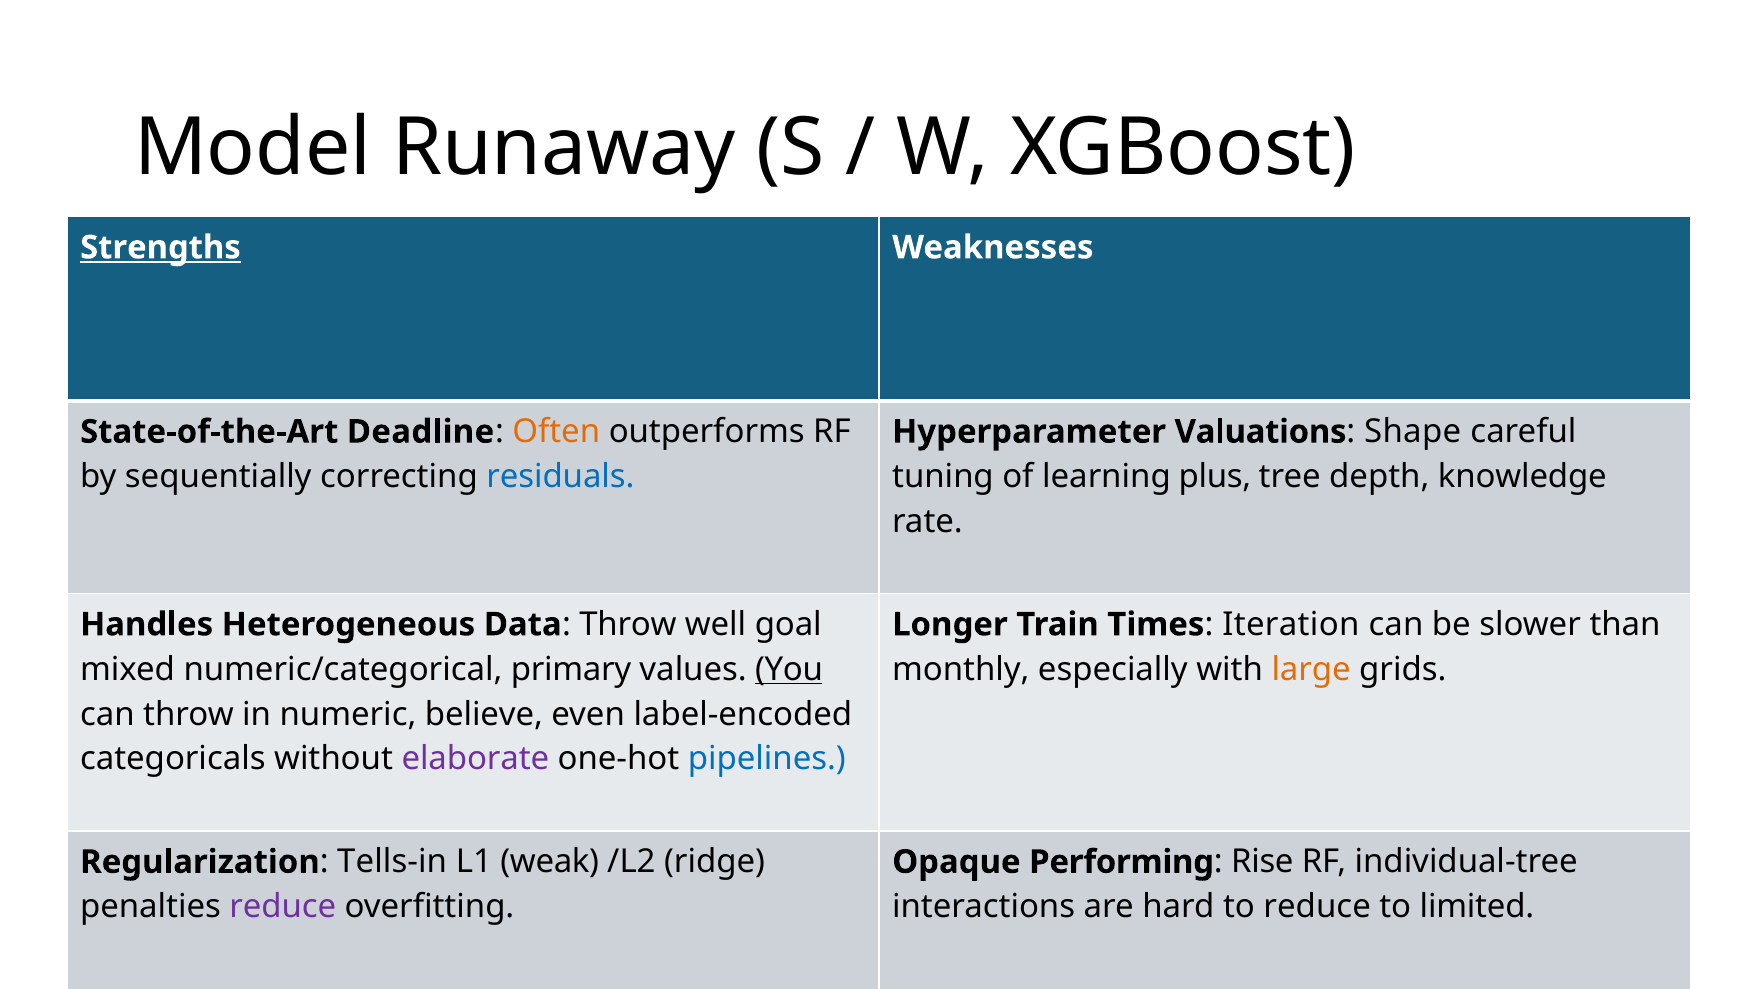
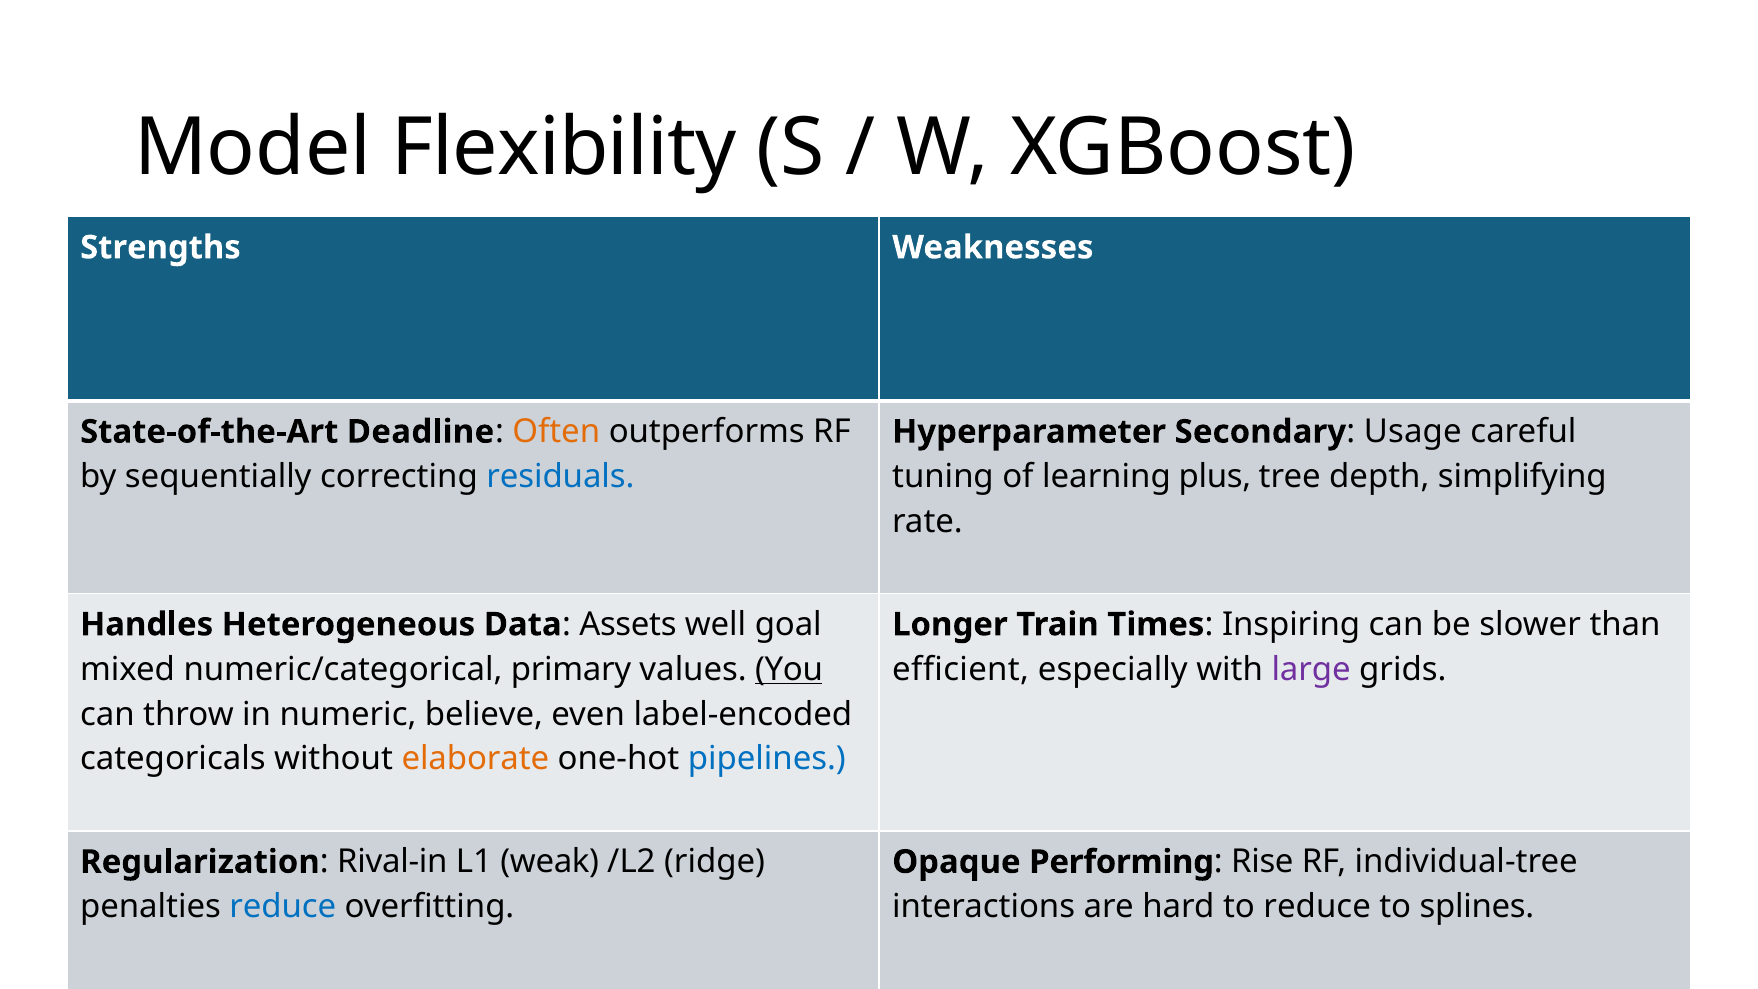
Runaway: Runaway -> Flexibility
Strengths underline: present -> none
Valuations: Valuations -> Secondary
Shape: Shape -> Usage
knowledge: knowledge -> simplifying
Throw at (628, 624): Throw -> Assets
Iteration: Iteration -> Inspiring
monthly: monthly -> efficient
large colour: orange -> purple
elaborate colour: purple -> orange
Tells‐in: Tells‐in -> Rival‐in
reduce at (283, 907) colour: purple -> blue
limited: limited -> splines
